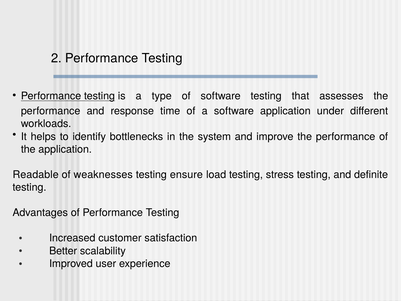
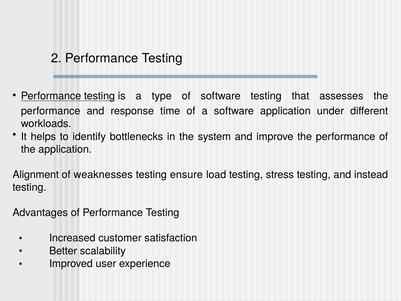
Readable: Readable -> Alignment
definite: definite -> instead
